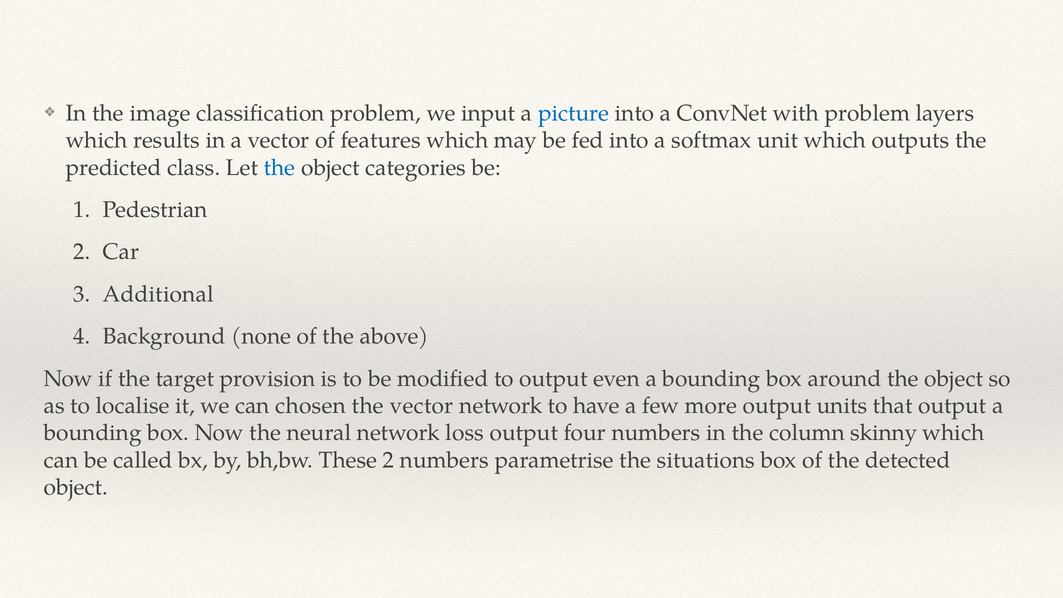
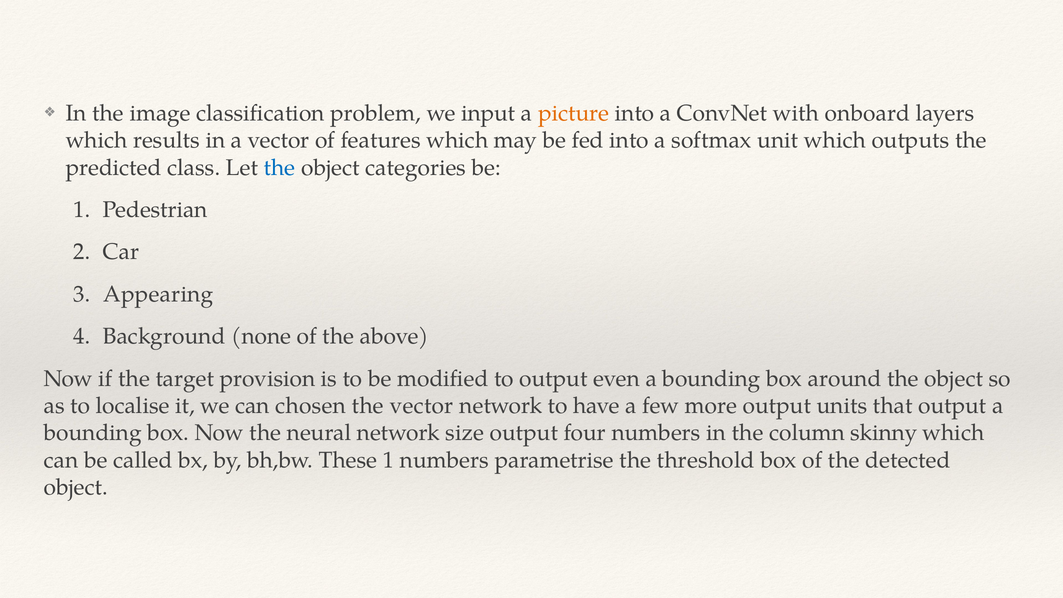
picture colour: blue -> orange
with problem: problem -> onboard
Additional: Additional -> Appearing
loss: loss -> size
These 2: 2 -> 1
situations: situations -> threshold
